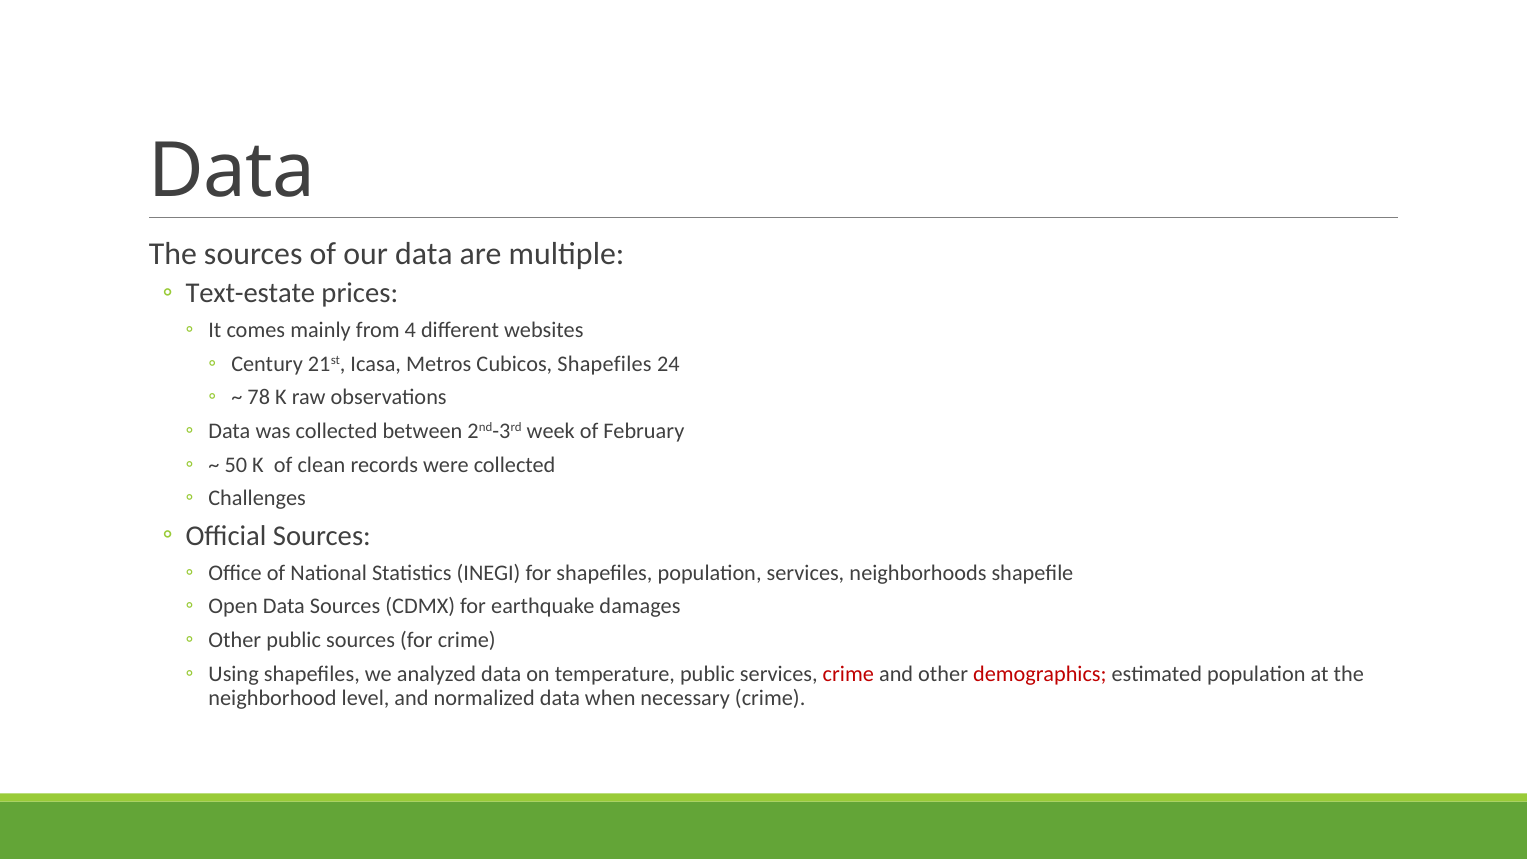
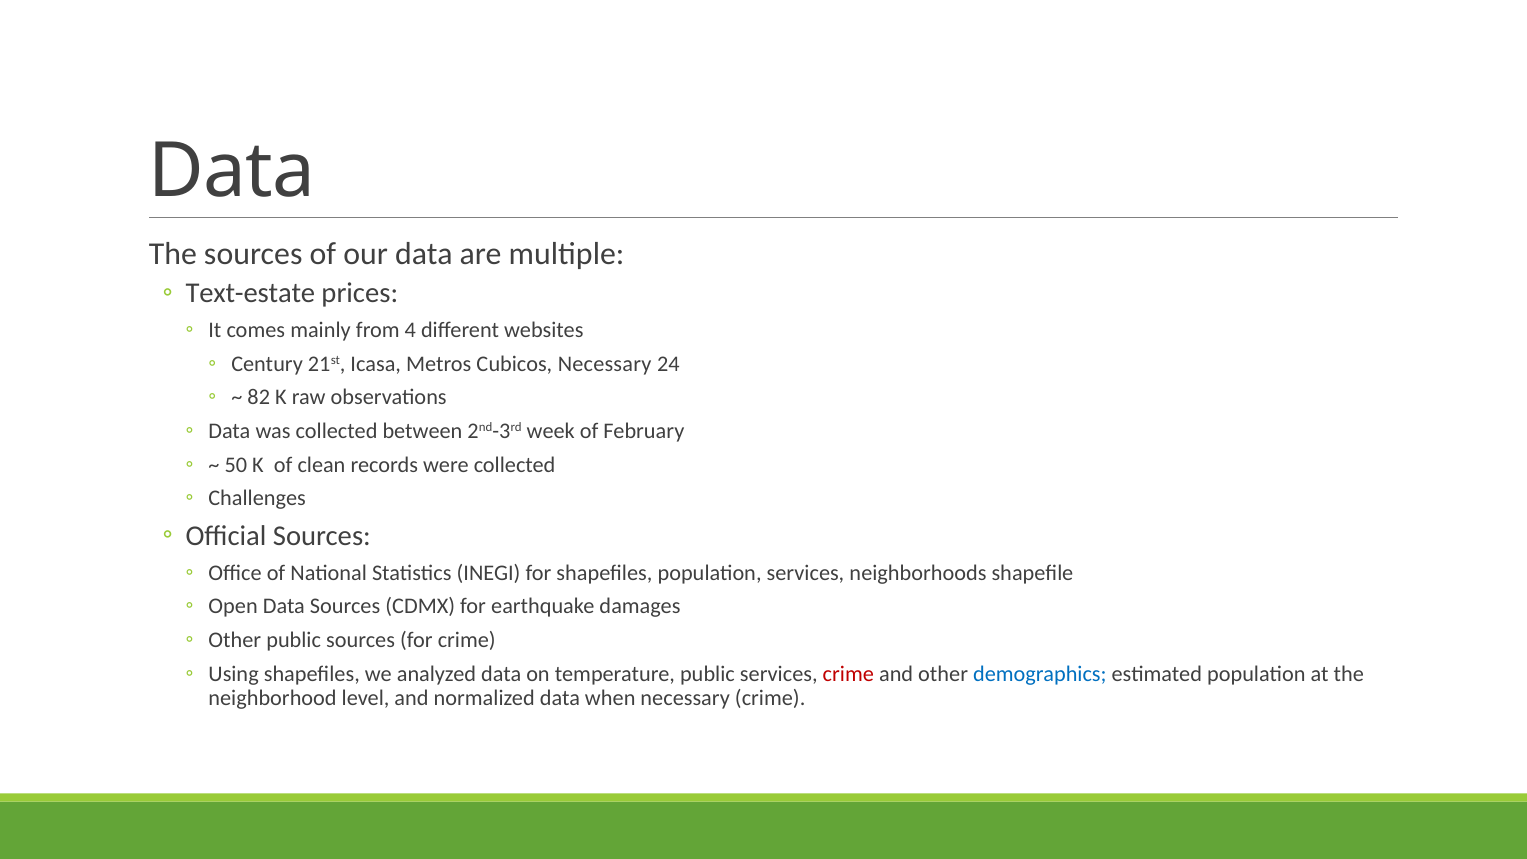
Cubicos Shapefiles: Shapefiles -> Necessary
78: 78 -> 82
demographics colour: red -> blue
